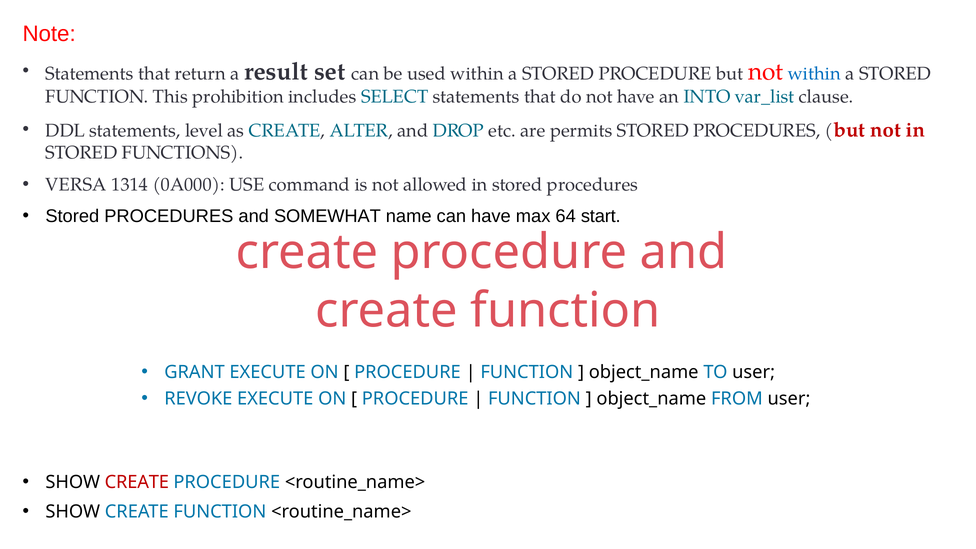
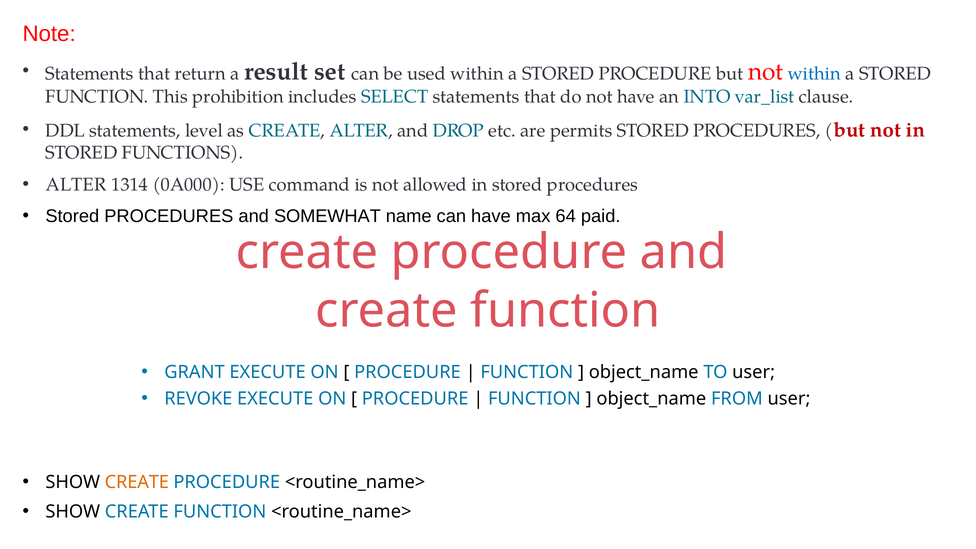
VERSA at (76, 185): VERSA -> ALTER
start: start -> paid
CREATE at (137, 482) colour: red -> orange
